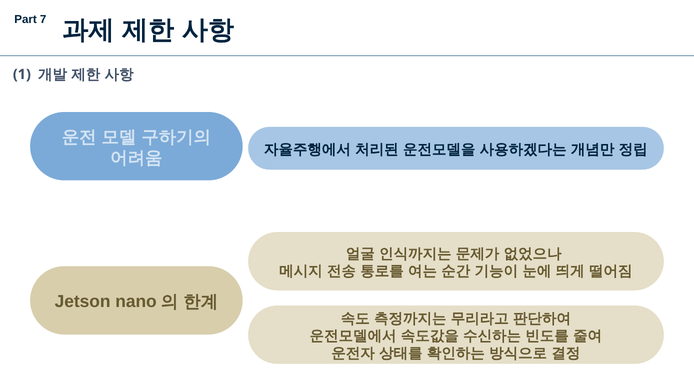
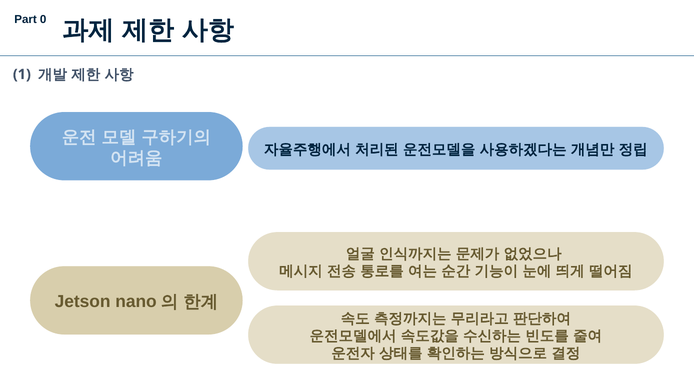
7: 7 -> 0
